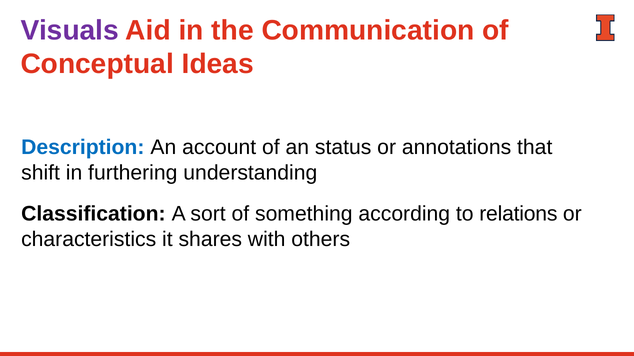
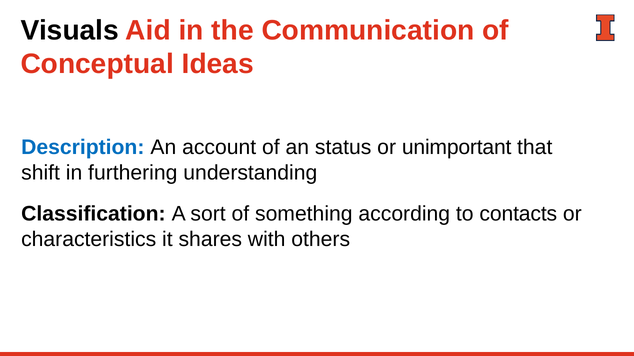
Visuals colour: purple -> black
annotations: annotations -> unimportant
relations: relations -> contacts
